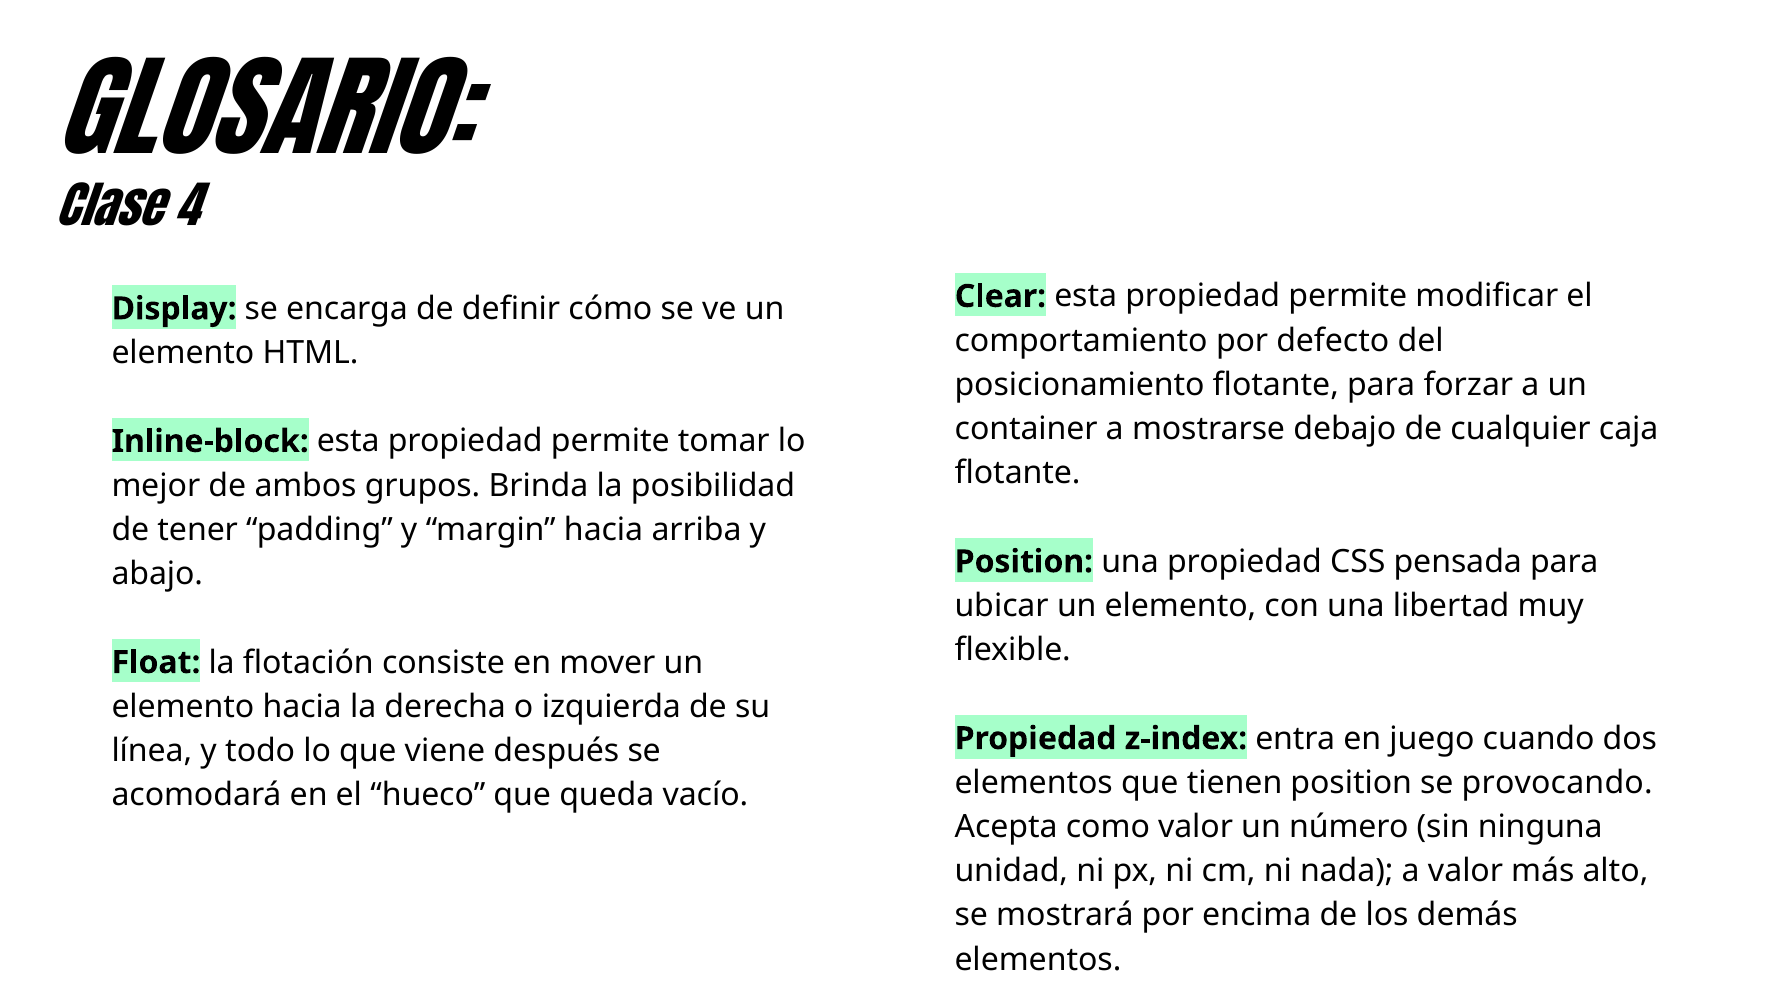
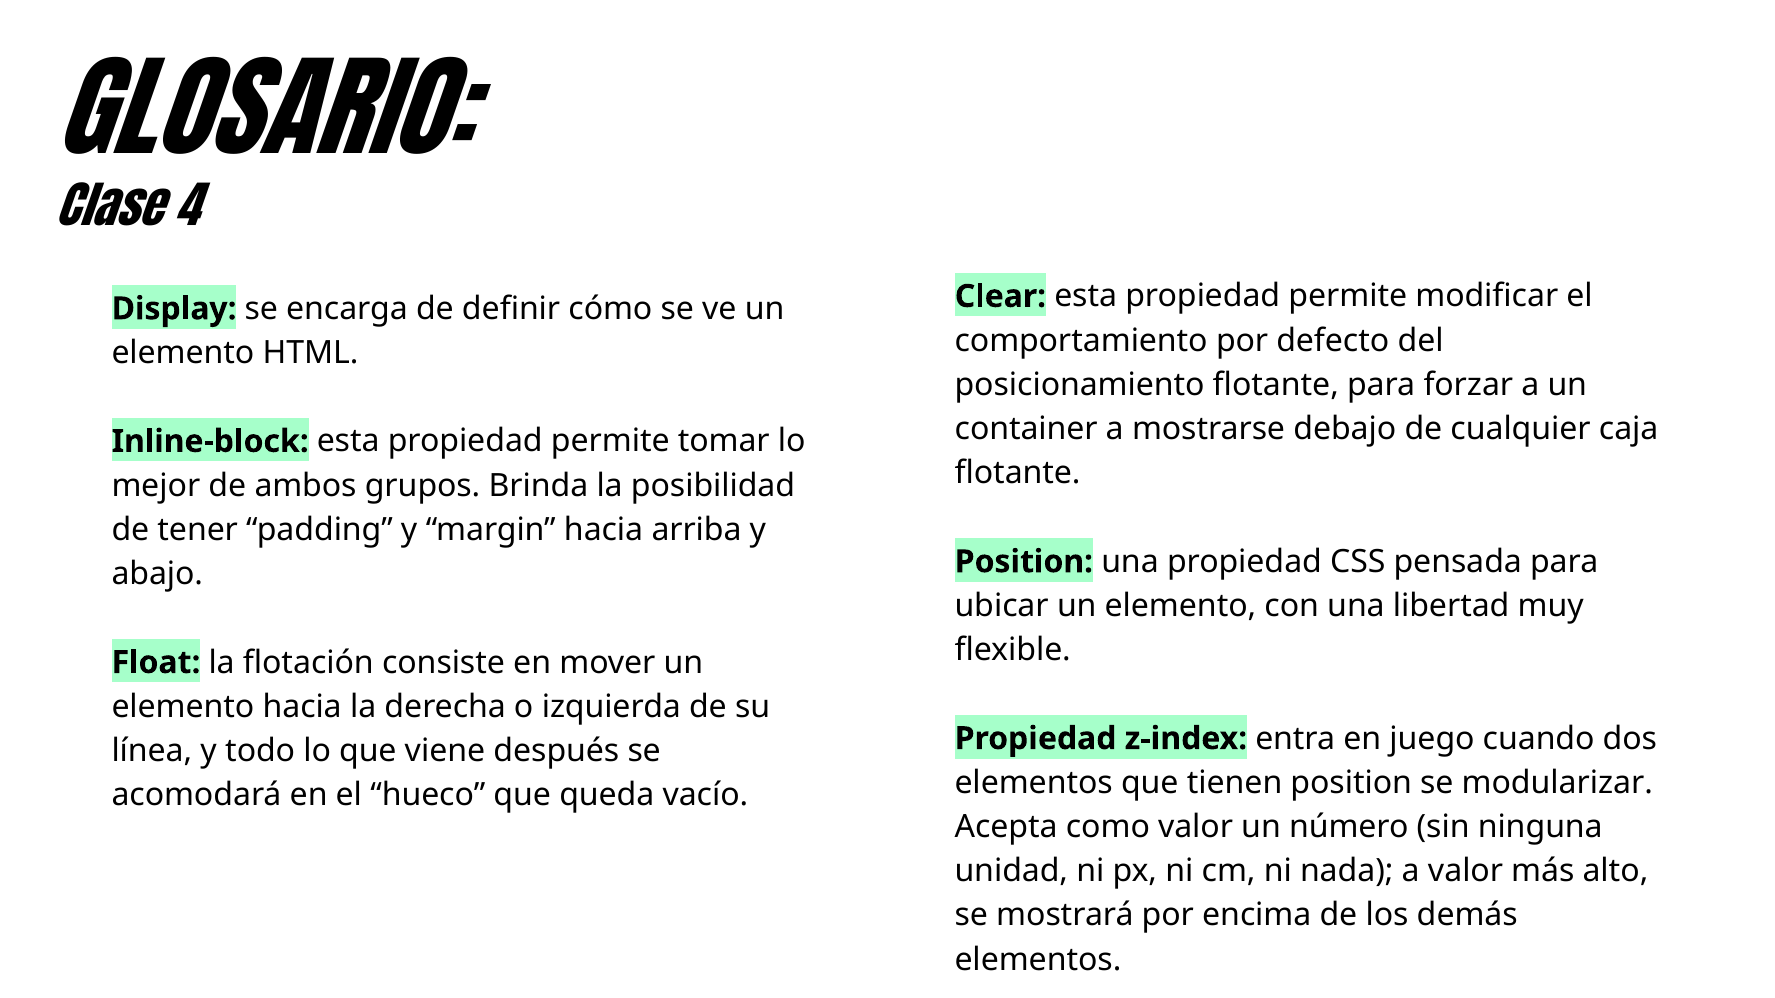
provocando: provocando -> modularizar
